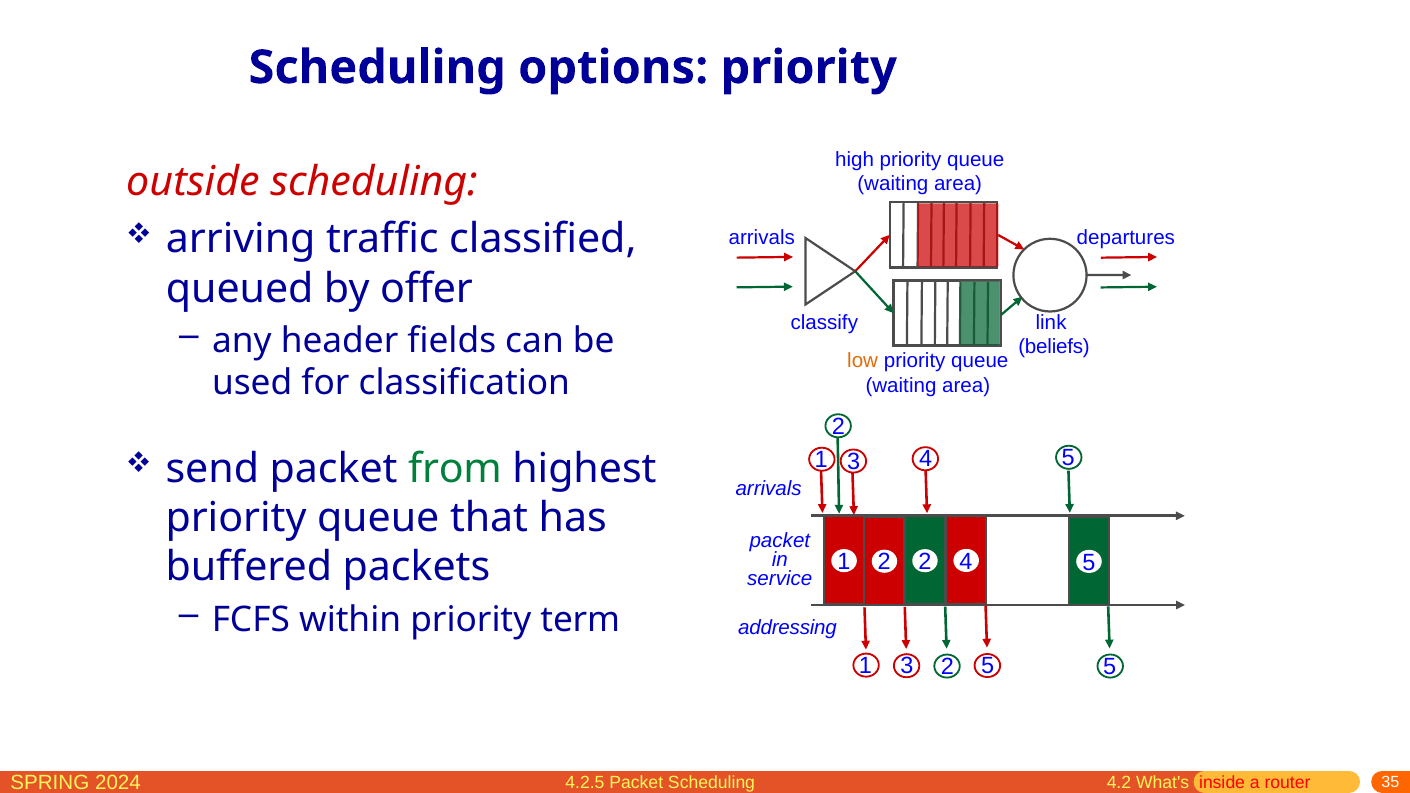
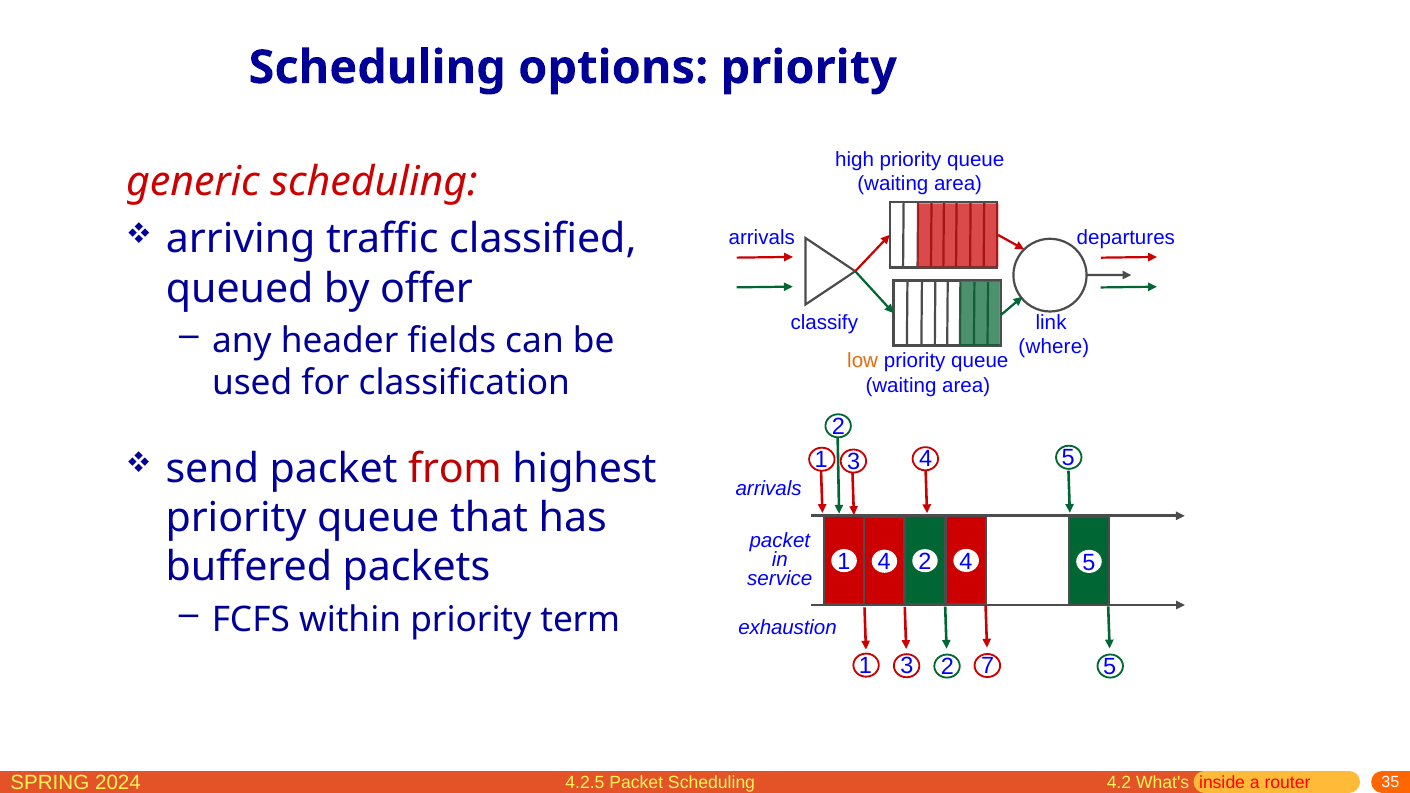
outside: outside -> generic
beliefs: beliefs -> where
from colour: green -> red
1 2: 2 -> 4
addressing: addressing -> exhaustion
3 5: 5 -> 7
